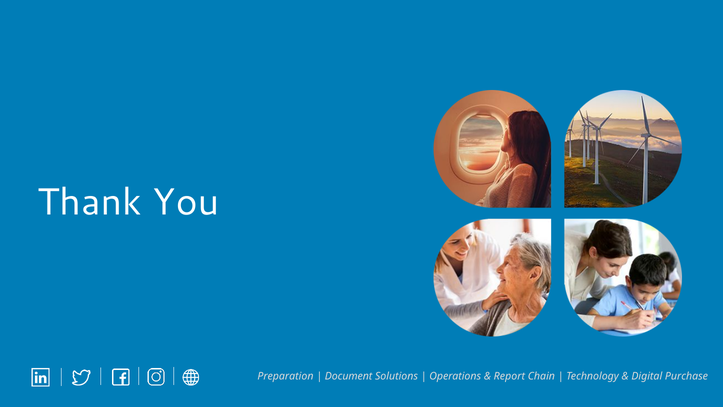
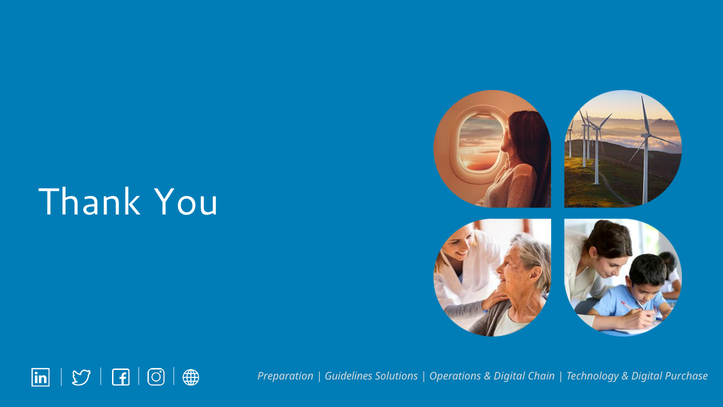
Document: Document -> Guidelines
Report at (509, 376): Report -> Digital
